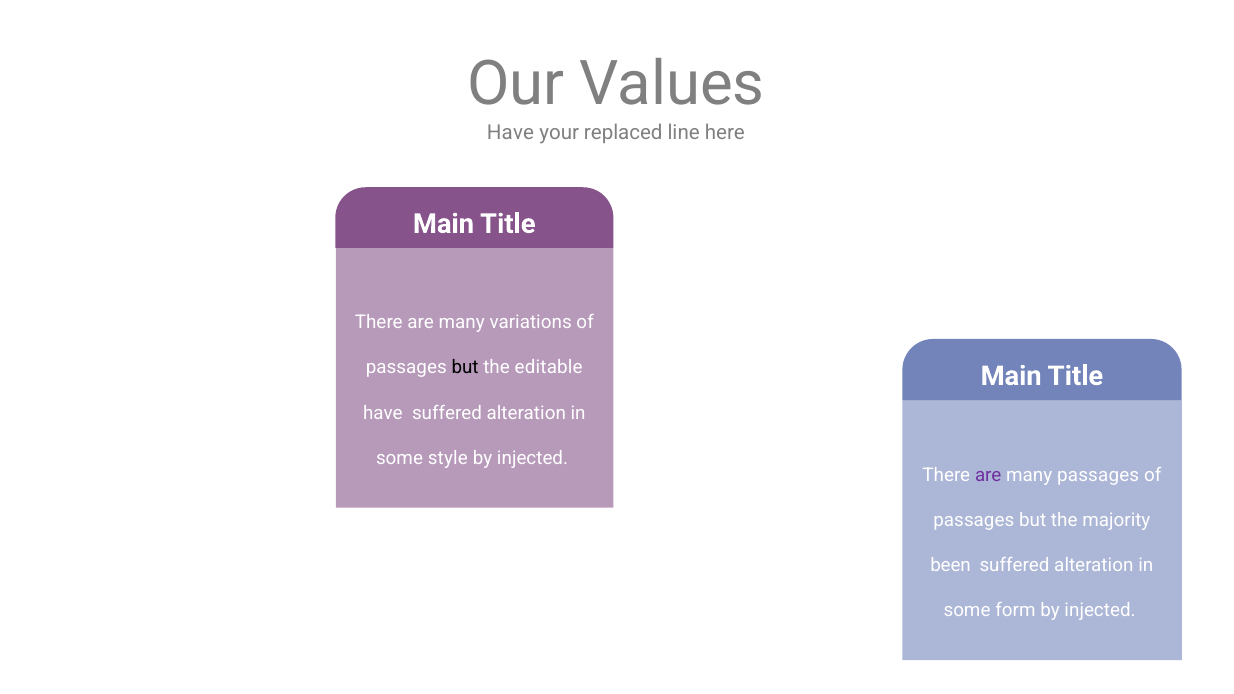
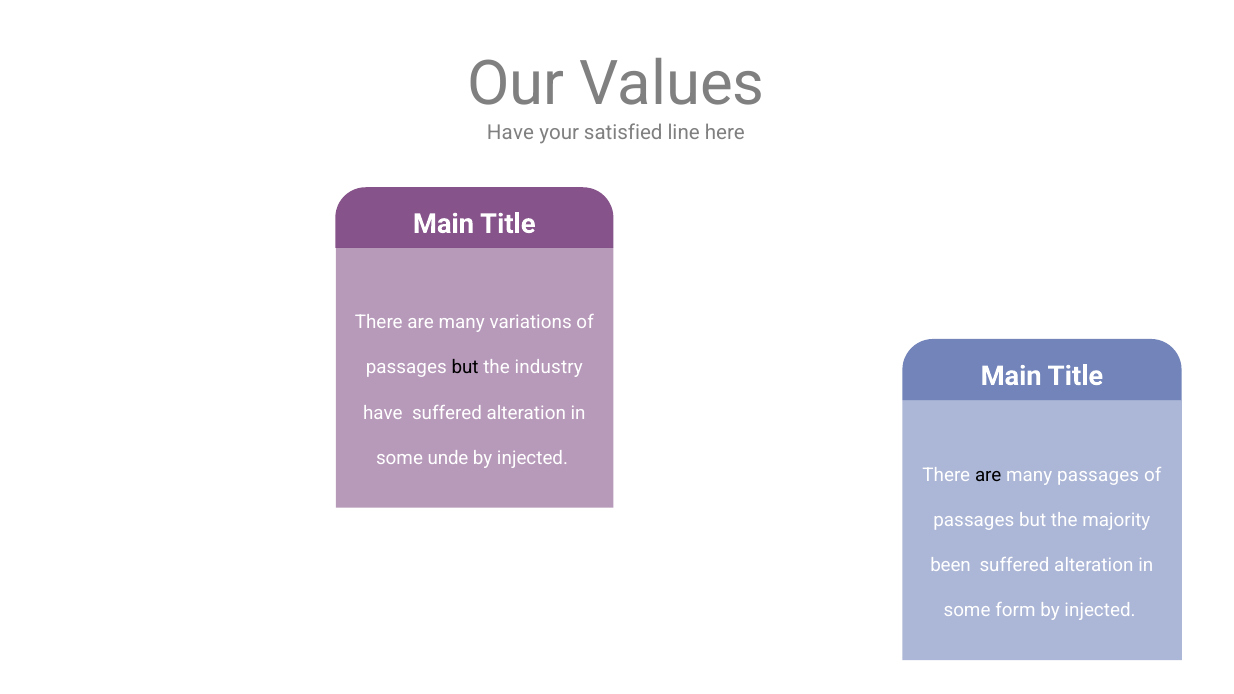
replaced: replaced -> satisfied
editable: editable -> industry
style: style -> unde
are at (988, 475) colour: purple -> black
